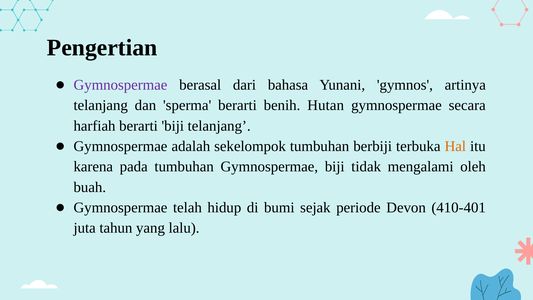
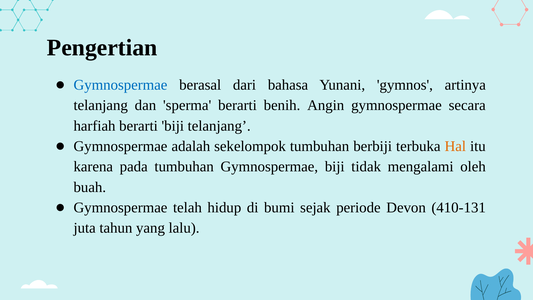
Gymnospermae at (120, 85) colour: purple -> blue
Hutan: Hutan -> Angin
410-401: 410-401 -> 410-131
